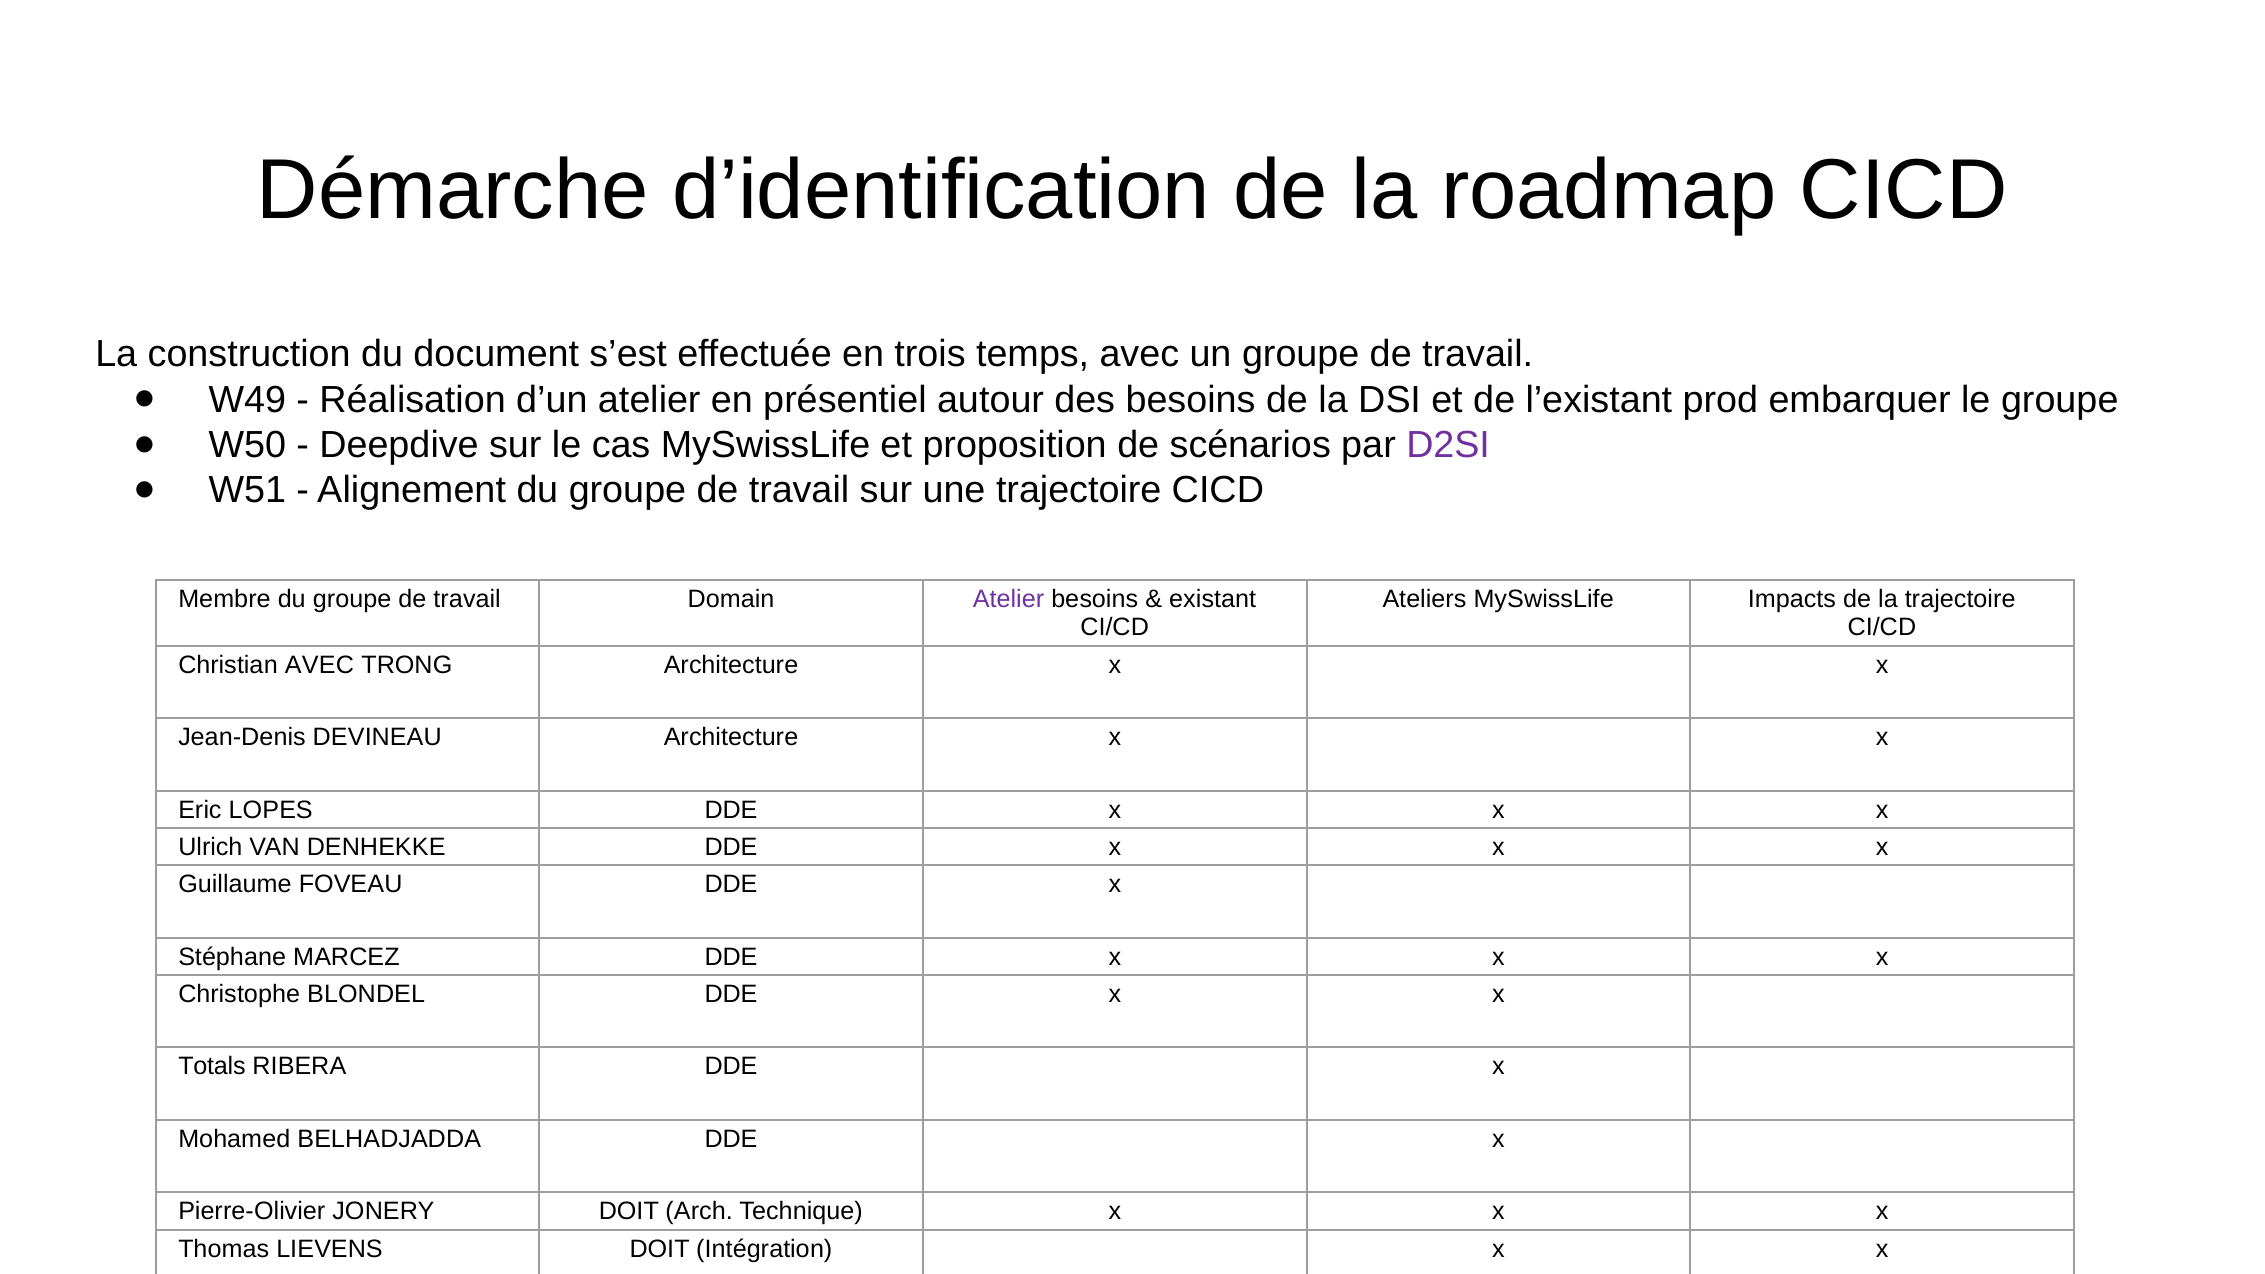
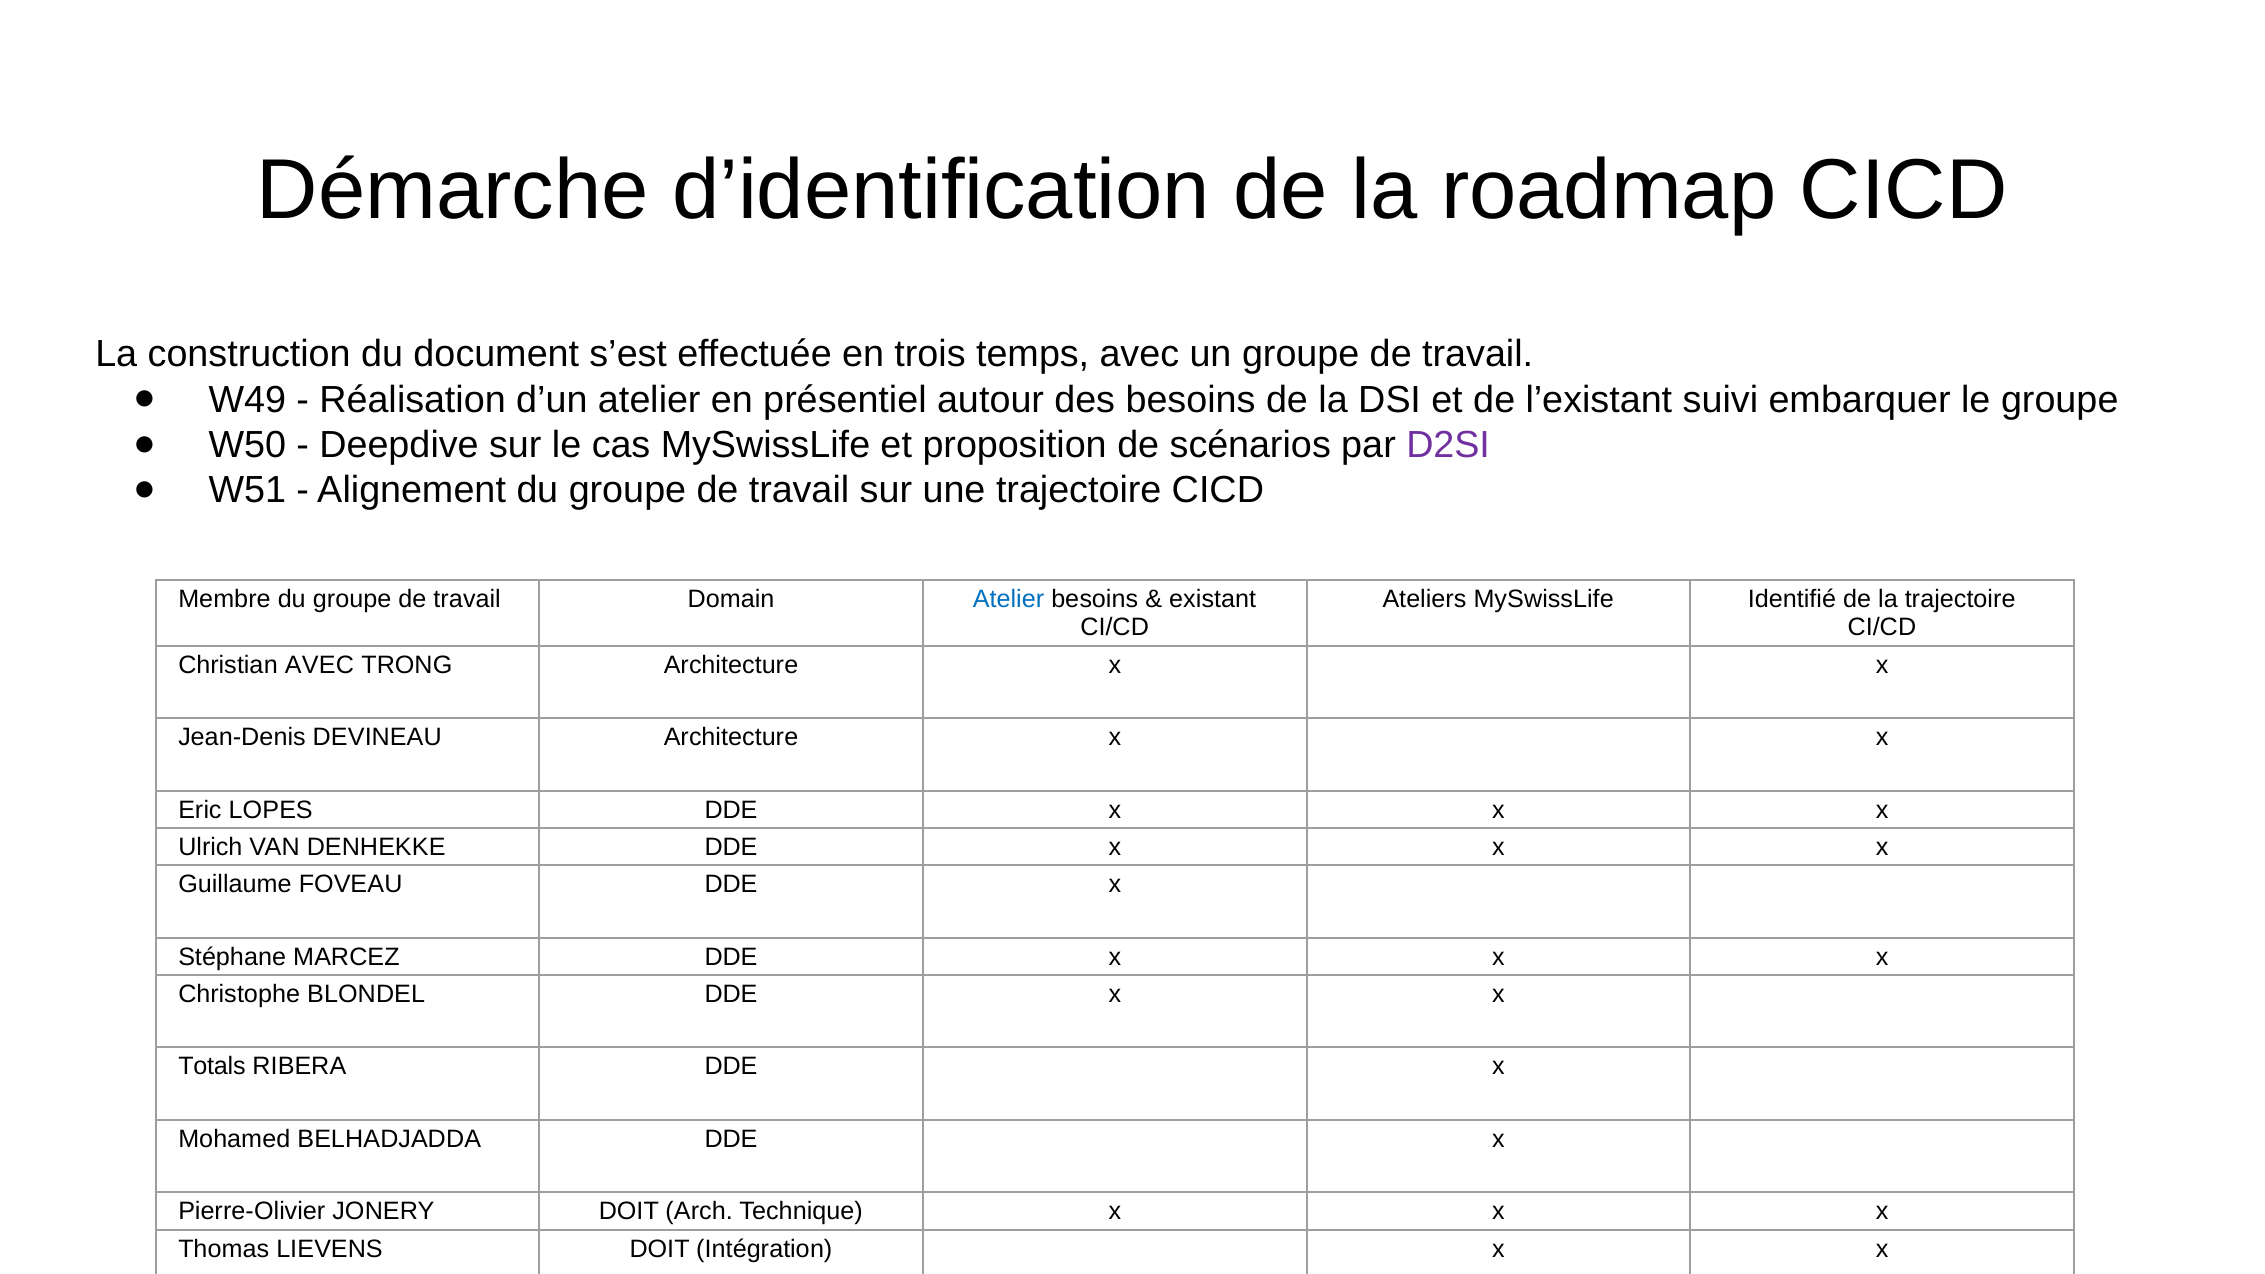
prod: prod -> suivi
Atelier at (1009, 599) colour: purple -> blue
Impacts: Impacts -> Identifié
